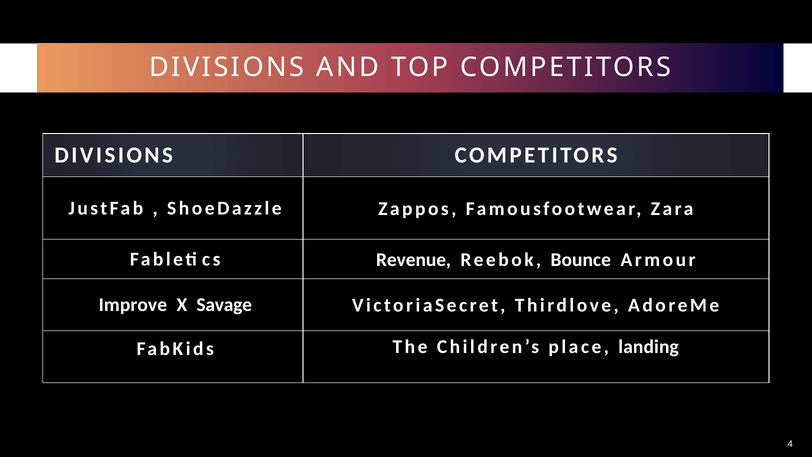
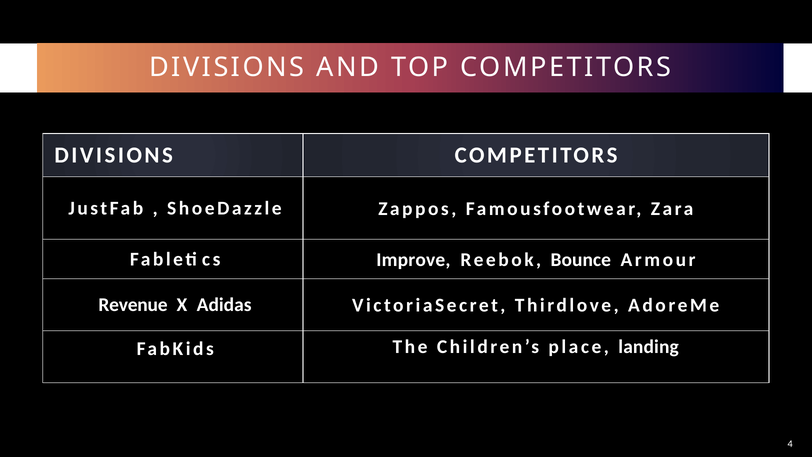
Revenue: Revenue -> Improve
Improve: Improve -> Revenue
Savage: Savage -> Adidas
